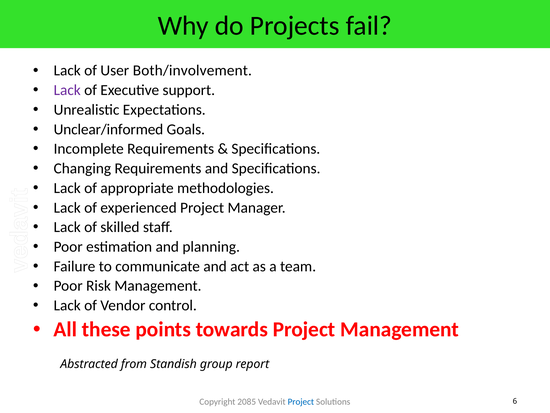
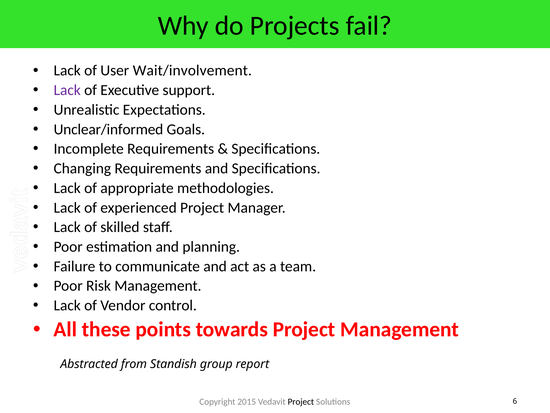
Both/involvement: Both/involvement -> Wait/involvement
2085: 2085 -> 2015
Project at (301, 401) colour: blue -> black
